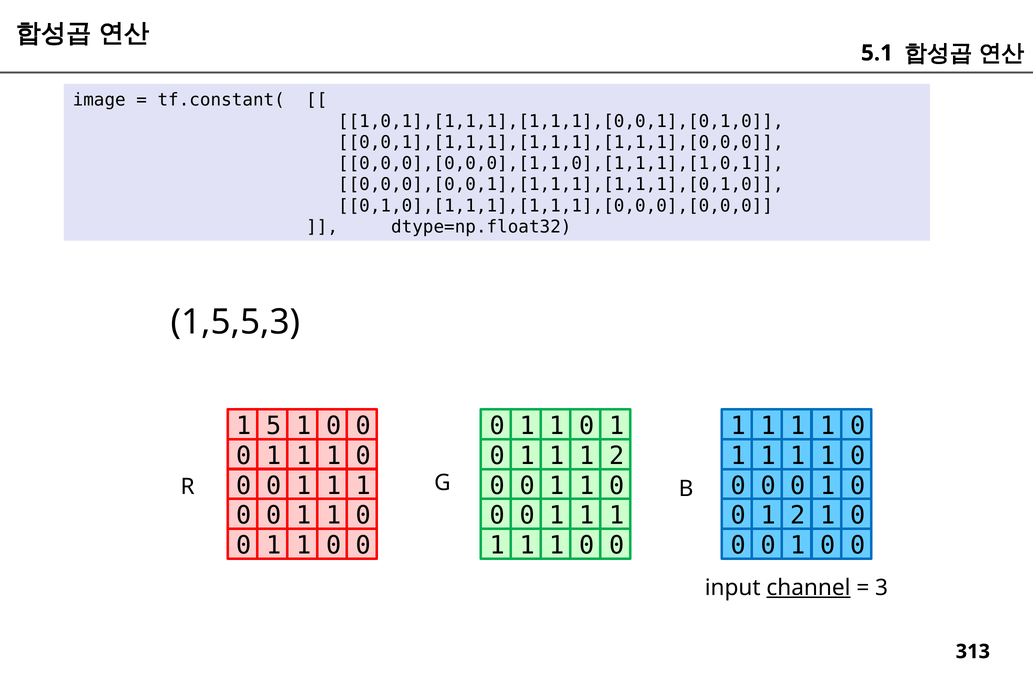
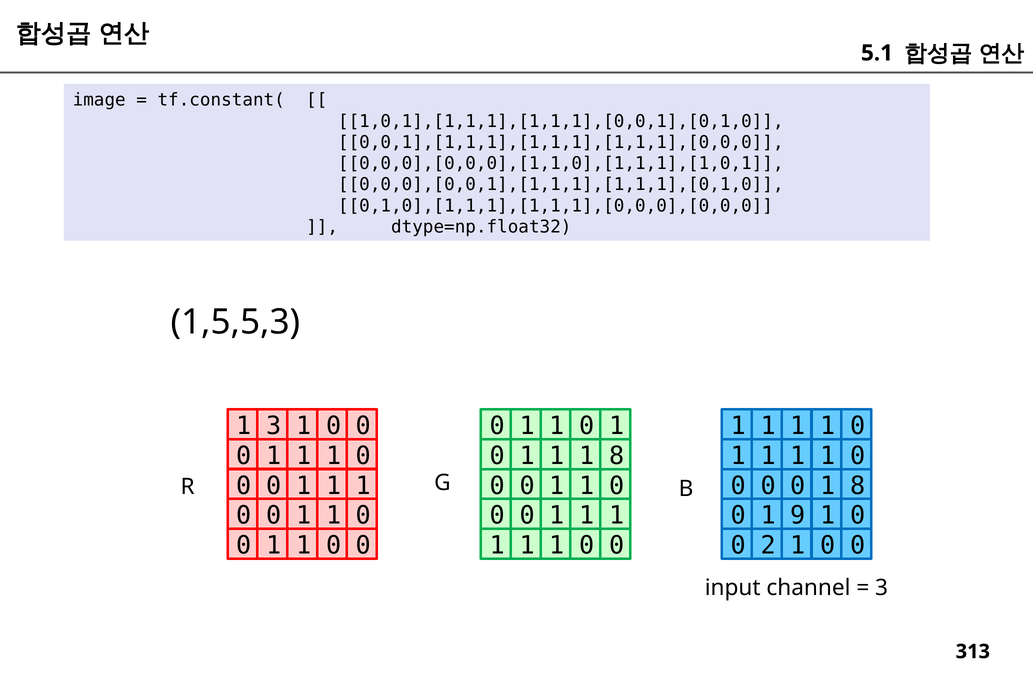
1 5: 5 -> 3
1 1 2: 2 -> 8
0 at (858, 485): 0 -> 8
0 1 2: 2 -> 9
0 at (768, 545): 0 -> 2
channel underline: present -> none
